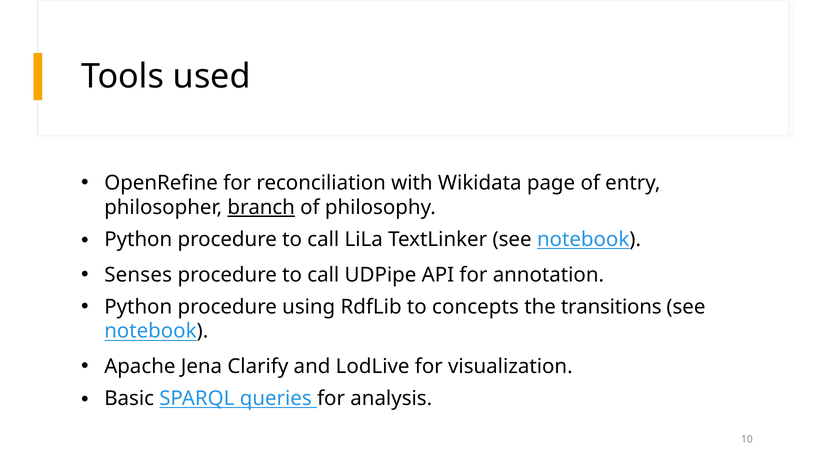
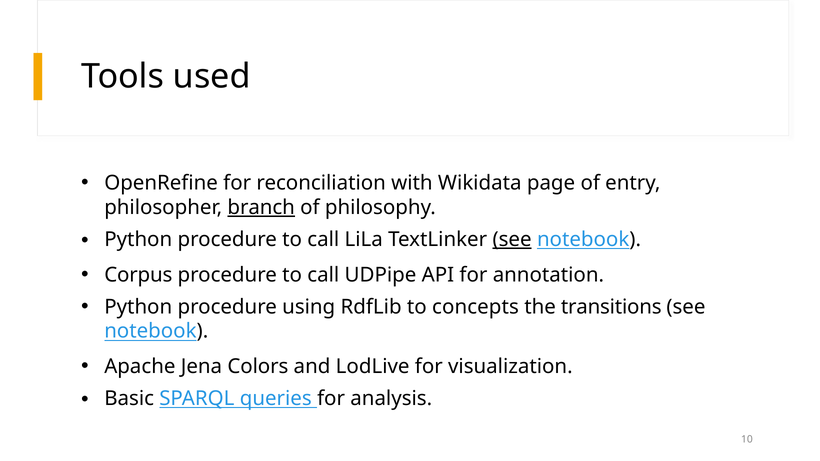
see at (512, 240) underline: none -> present
Senses: Senses -> Corpus
Clarify: Clarify -> Colors
